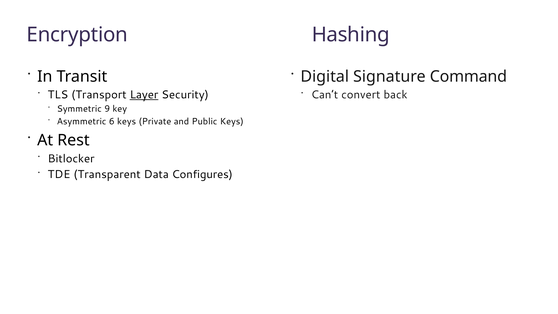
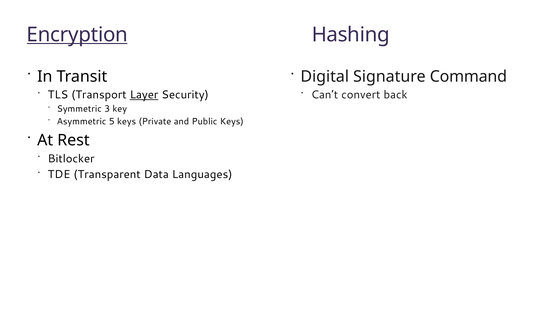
Encryption underline: none -> present
9: 9 -> 3
6: 6 -> 5
Configures: Configures -> Languages
